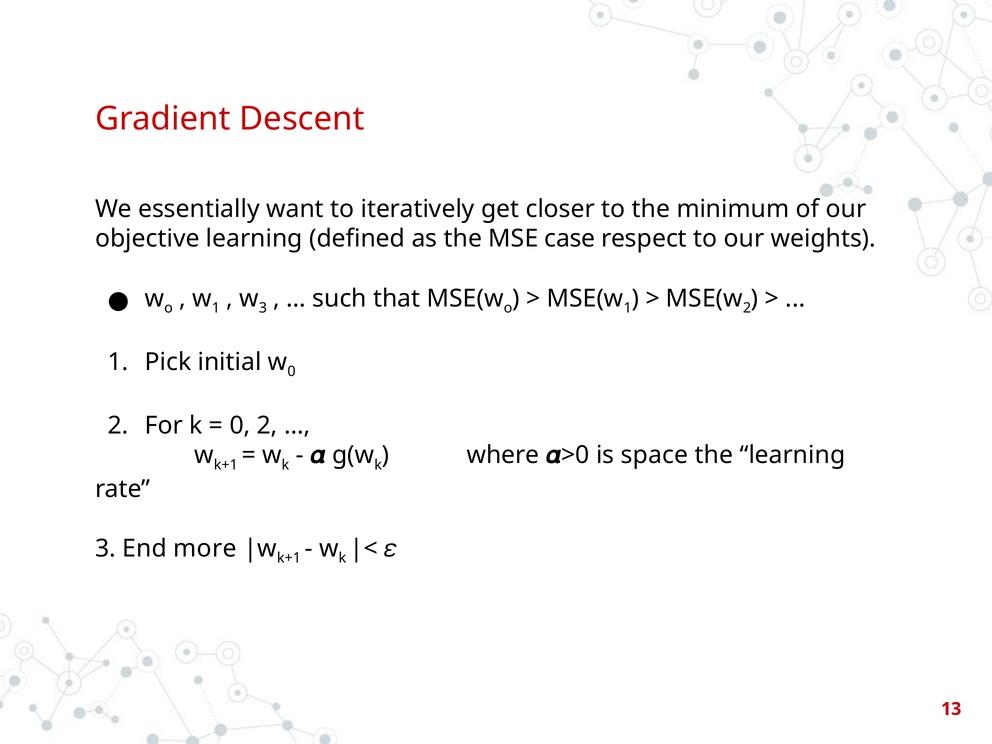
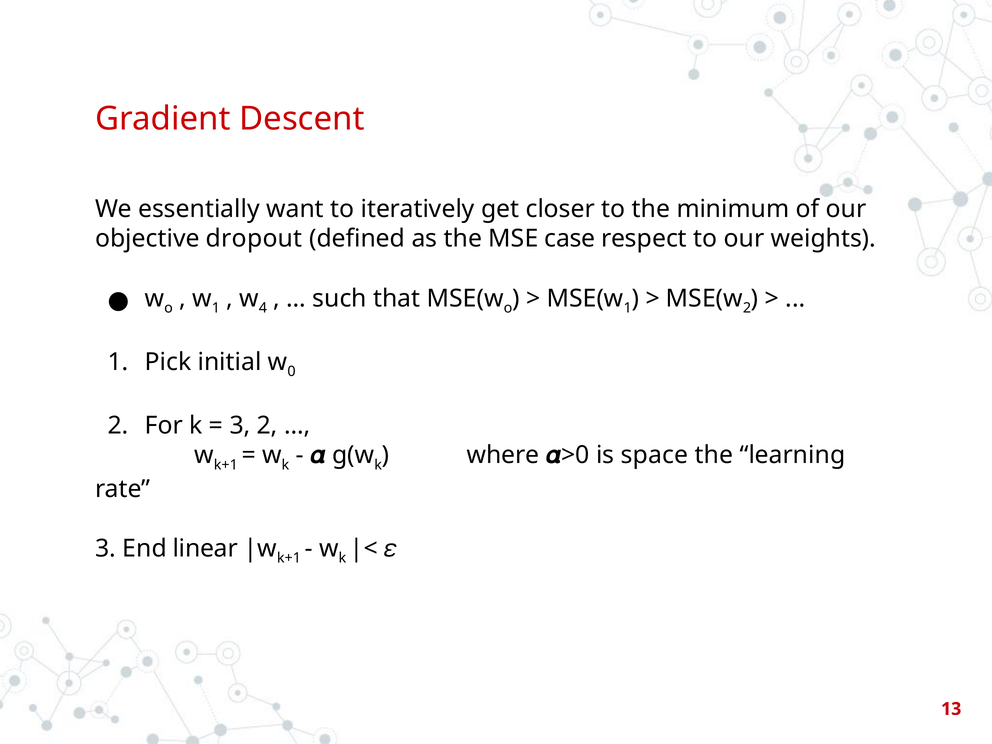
objective learning: learning -> dropout
3 at (263, 308): 3 -> 4
0 at (240, 425): 0 -> 3
more: more -> linear
